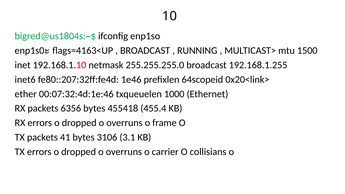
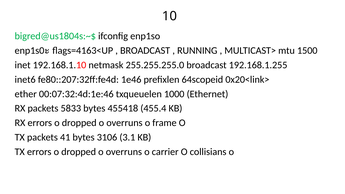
6356: 6356 -> 5833
